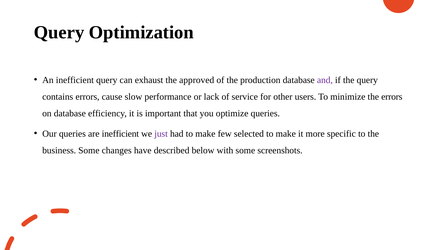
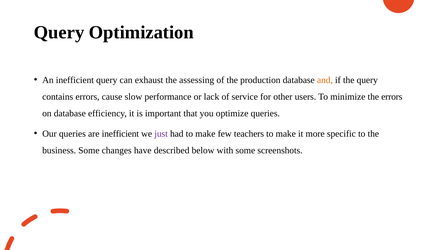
approved: approved -> assessing
and colour: purple -> orange
selected: selected -> teachers
